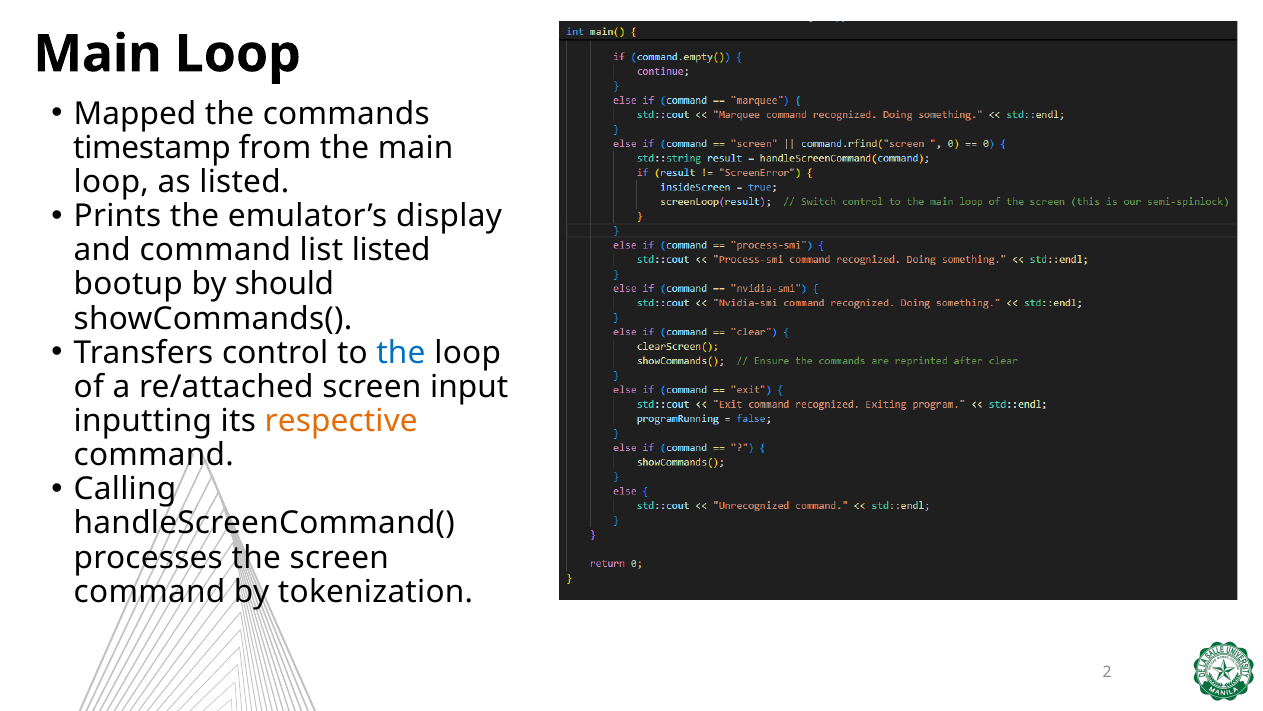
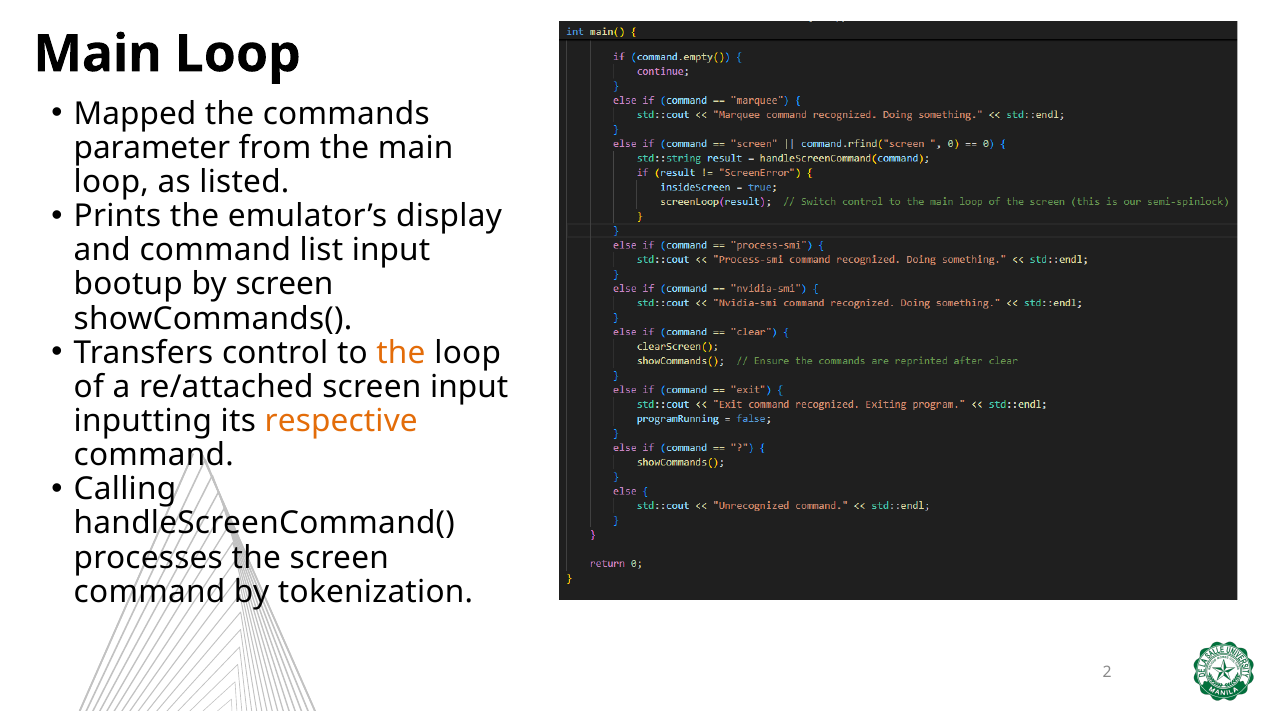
timestamp: timestamp -> parameter
list listed: listed -> input
by should: should -> screen
the at (401, 353) colour: blue -> orange
